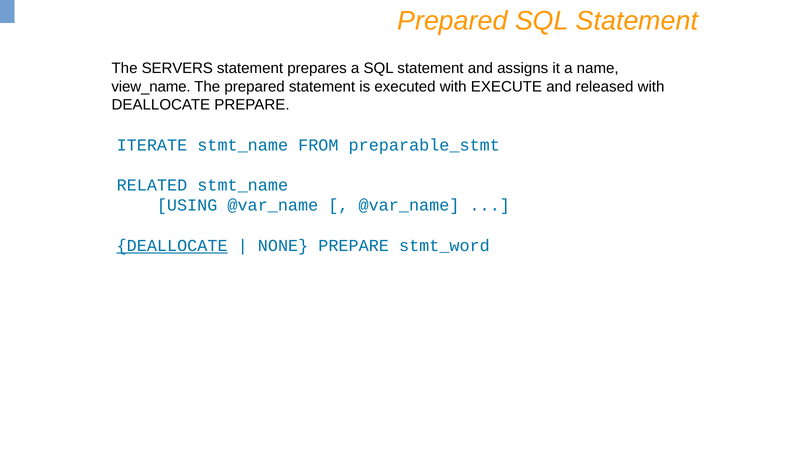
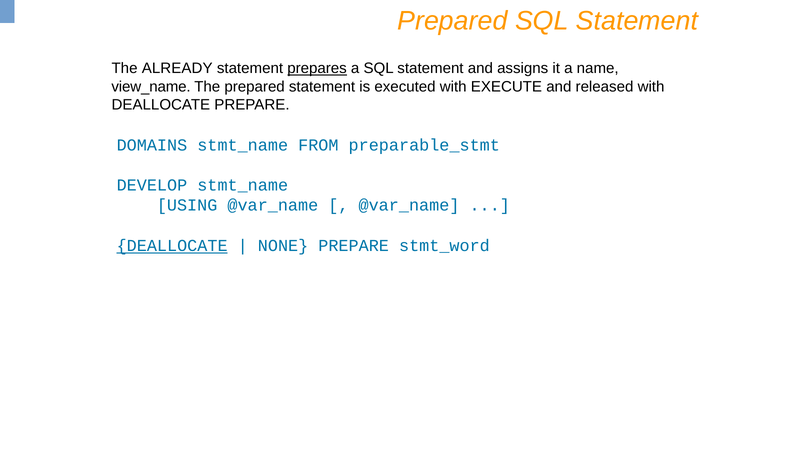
SERVERS: SERVERS -> ALREADY
prepares underline: none -> present
ITERATE: ITERATE -> DOMAINS
RELATED: RELATED -> DEVELOP
